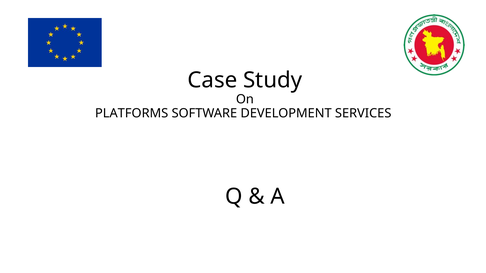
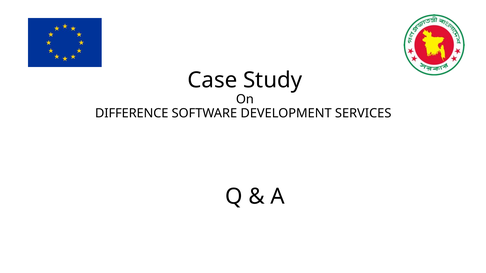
PLATFORMS: PLATFORMS -> DIFFERENCE
